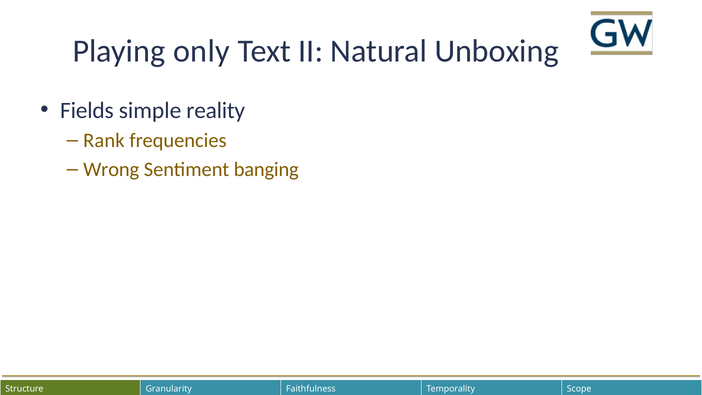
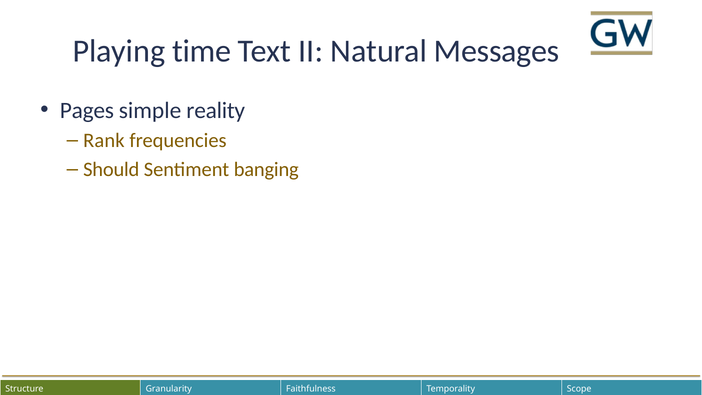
only: only -> time
Unboxing: Unboxing -> Messages
Fields: Fields -> Pages
Wrong: Wrong -> Should
